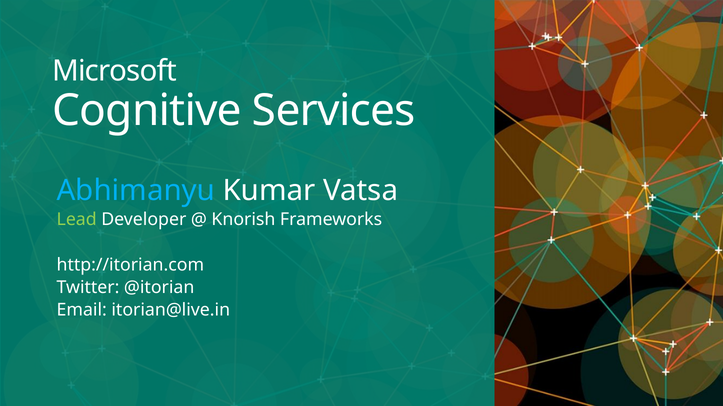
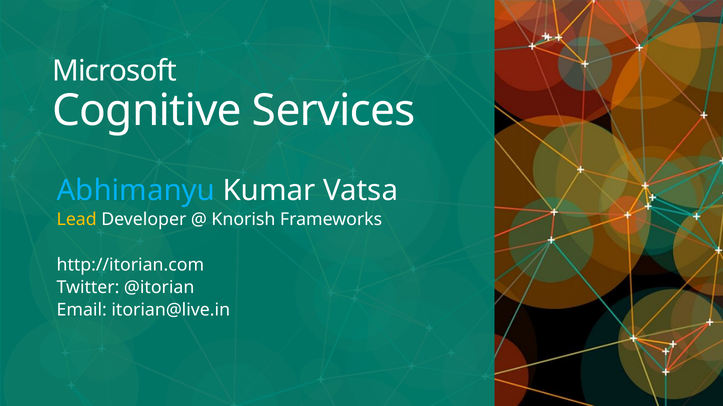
Lead colour: light green -> yellow
